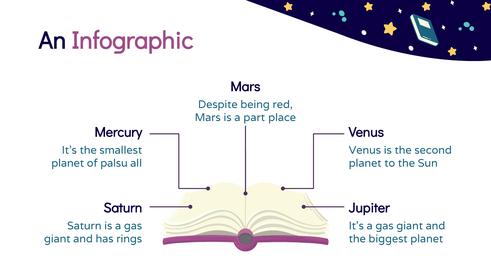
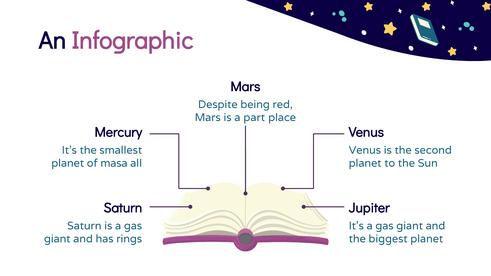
palsu: palsu -> masa
